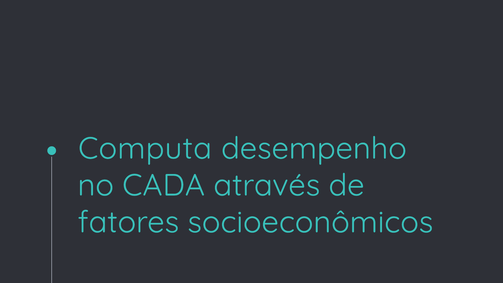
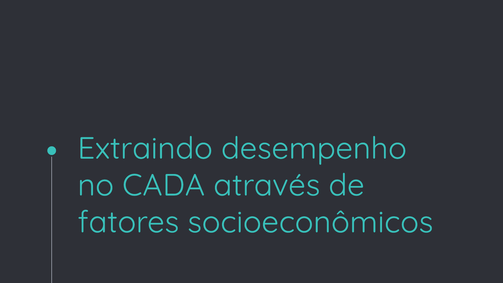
Computa: Computa -> Extraindo
